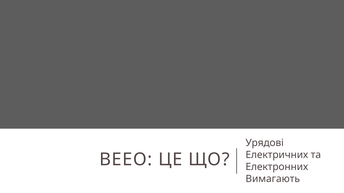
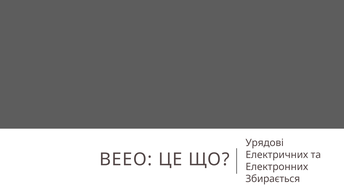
Вимагають: Вимагають -> Збирається
